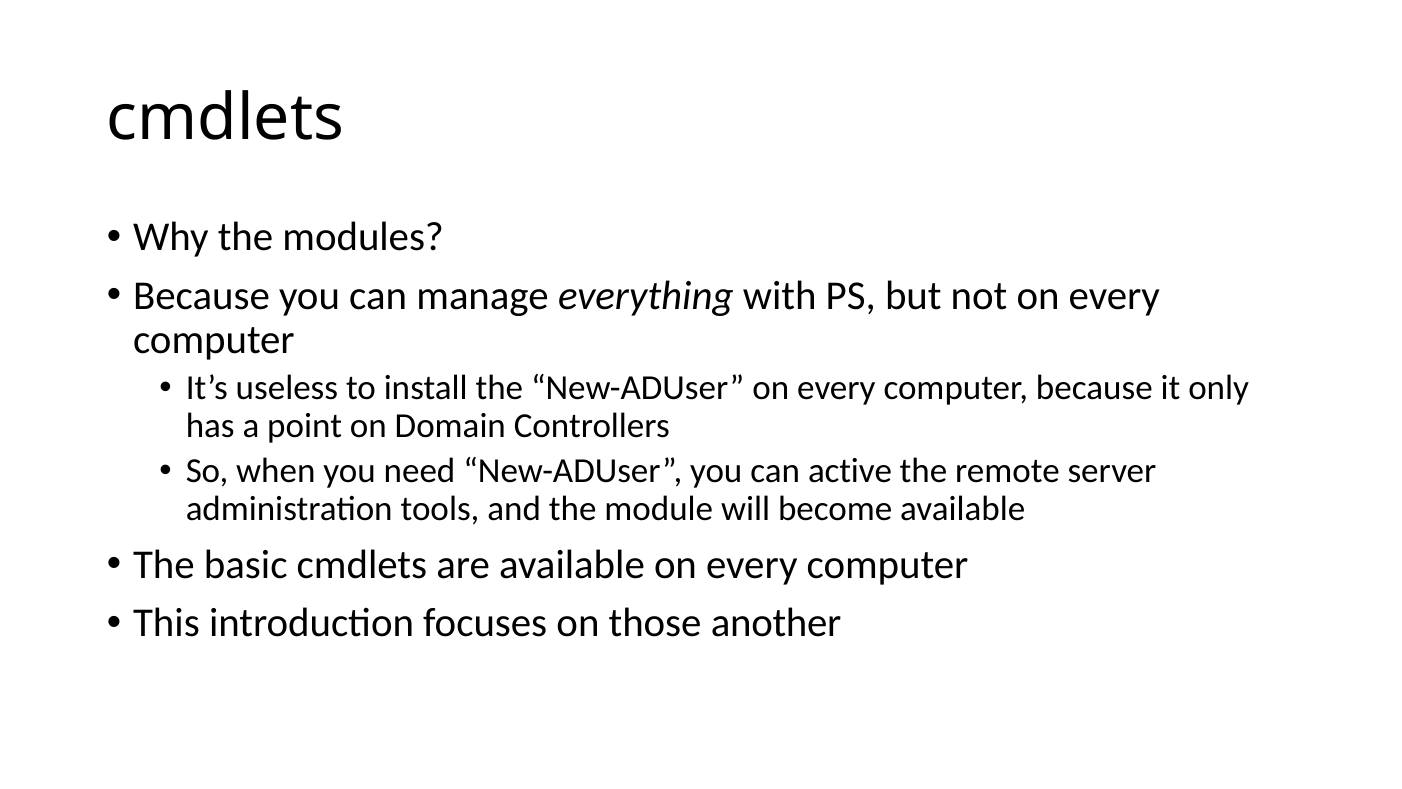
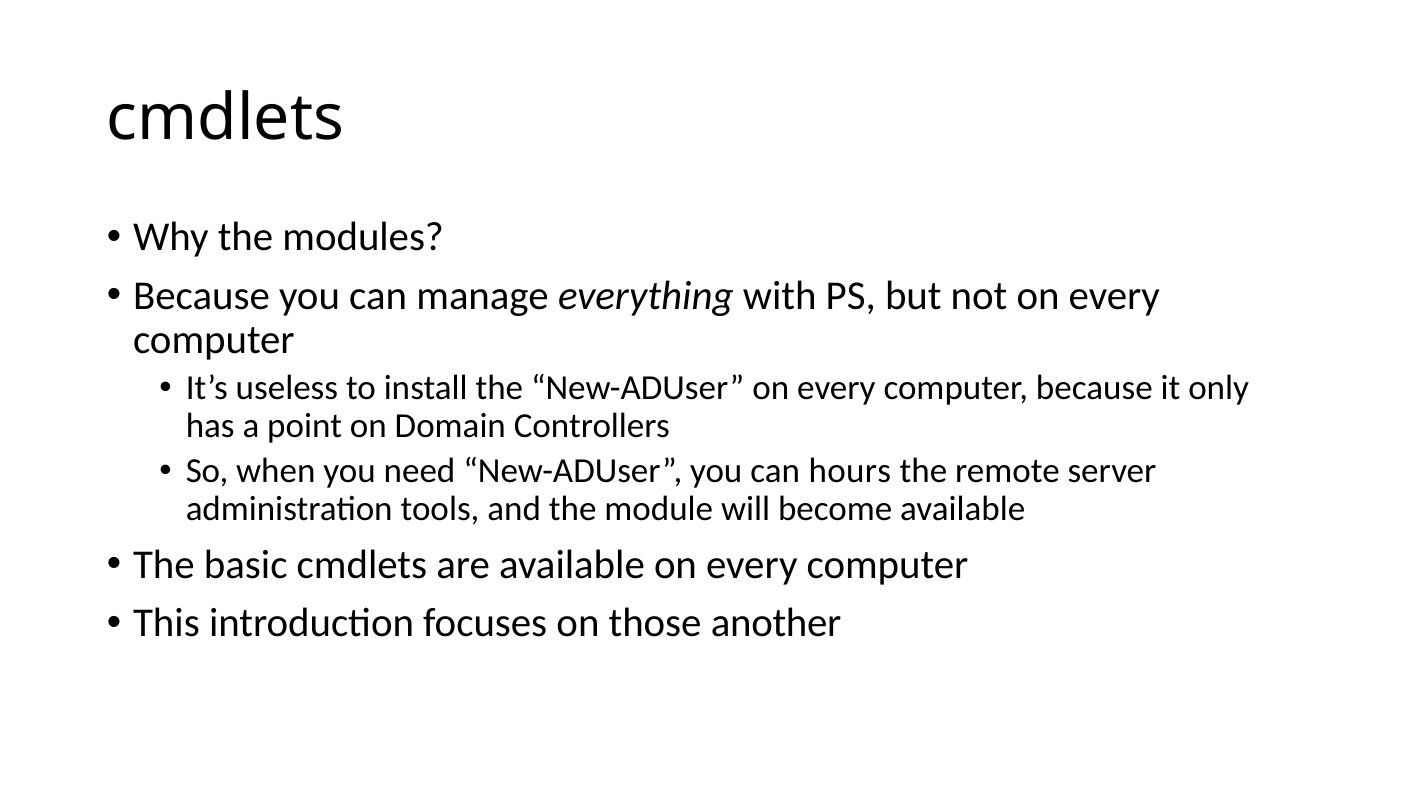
active: active -> hours
